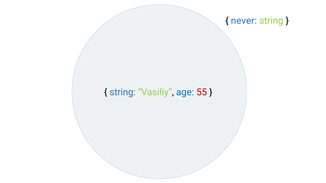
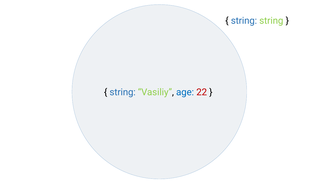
never at (244, 21): never -> string
55: 55 -> 22
